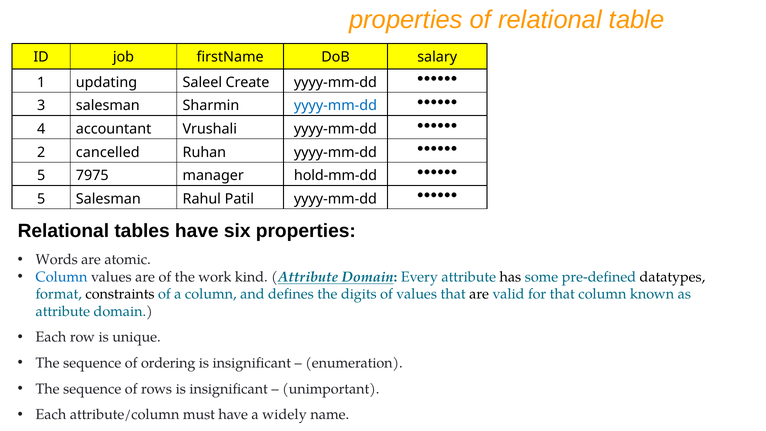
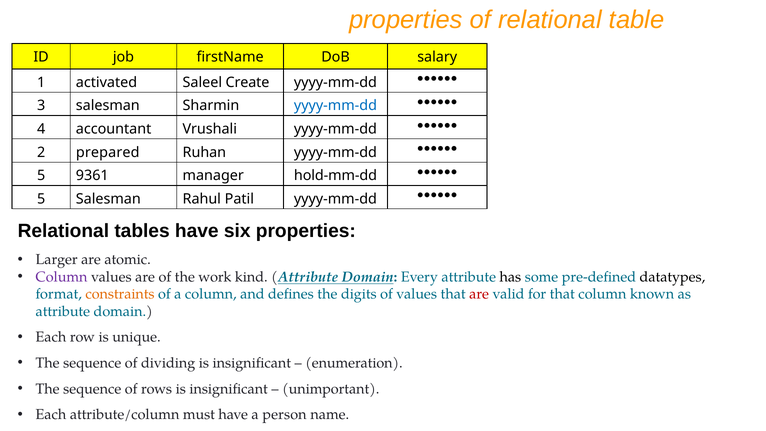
updating: updating -> activated
cancelled: cancelled -> prepared
7975: 7975 -> 9361
Words: Words -> Larger
Column at (62, 277) colour: blue -> purple
constraints colour: black -> orange
are at (479, 294) colour: black -> red
ordering: ordering -> dividing
widely: widely -> person
